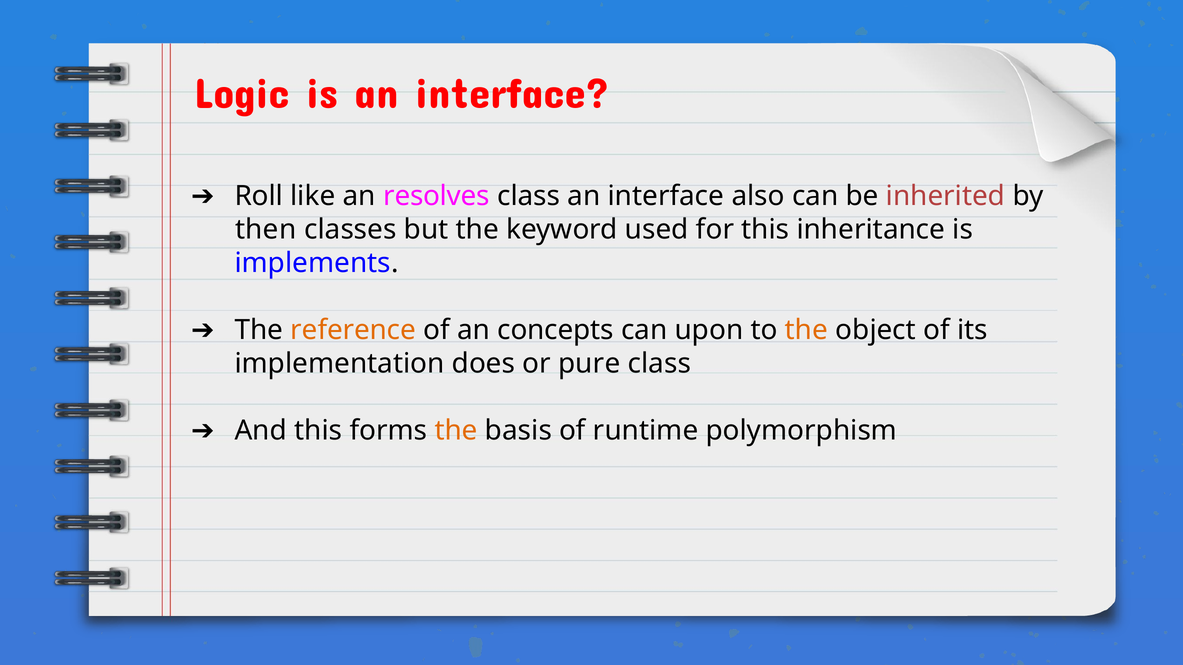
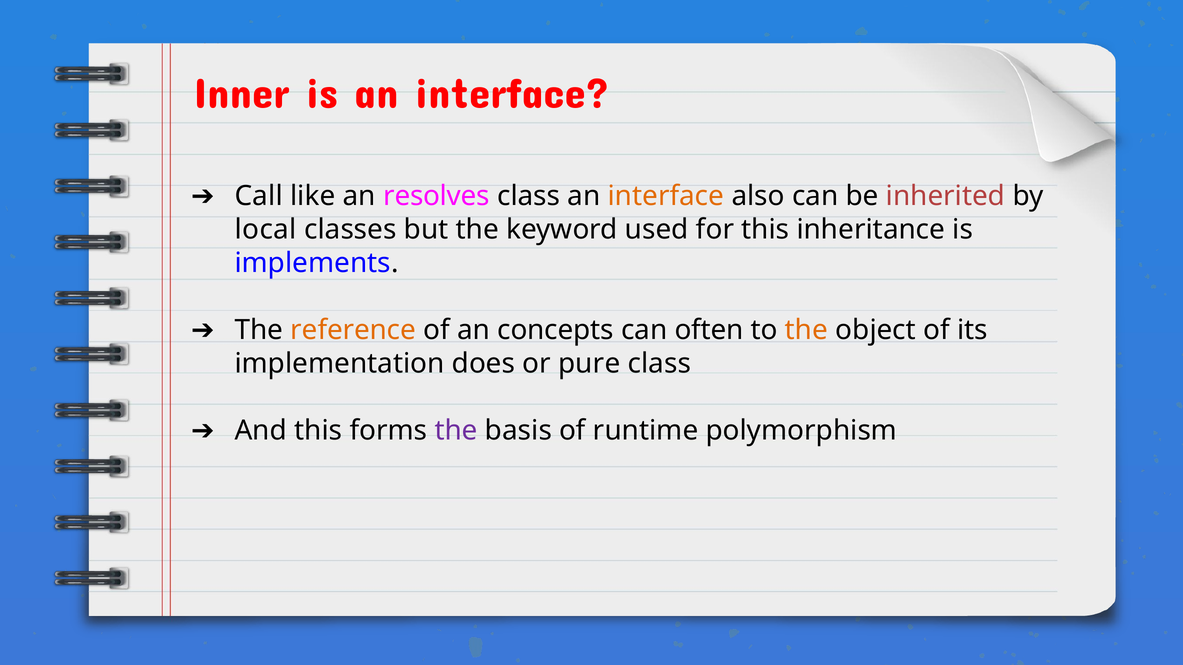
Logic: Logic -> Inner
Roll: Roll -> Call
interface at (666, 196) colour: black -> orange
then: then -> local
upon: upon -> often
the at (456, 431) colour: orange -> purple
